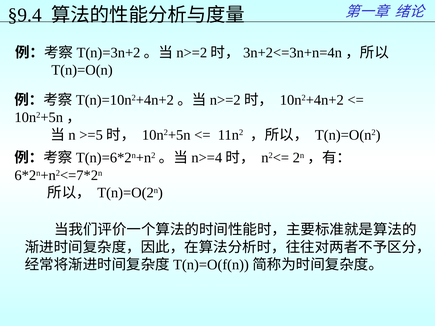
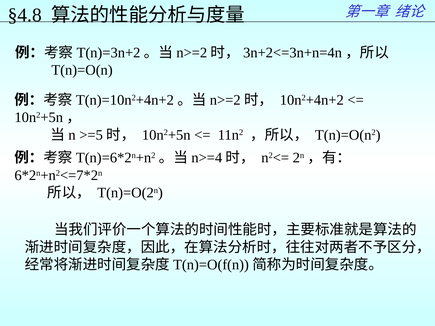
§9.4: §9.4 -> §4.8
